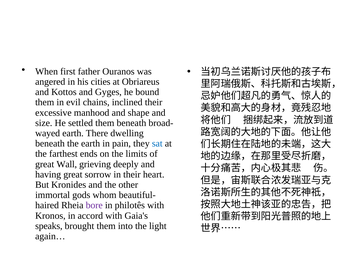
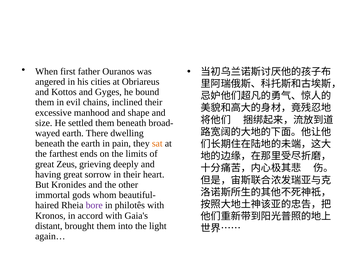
sat colour: blue -> orange
Wall: Wall -> Zeus
speaks: speaks -> distant
